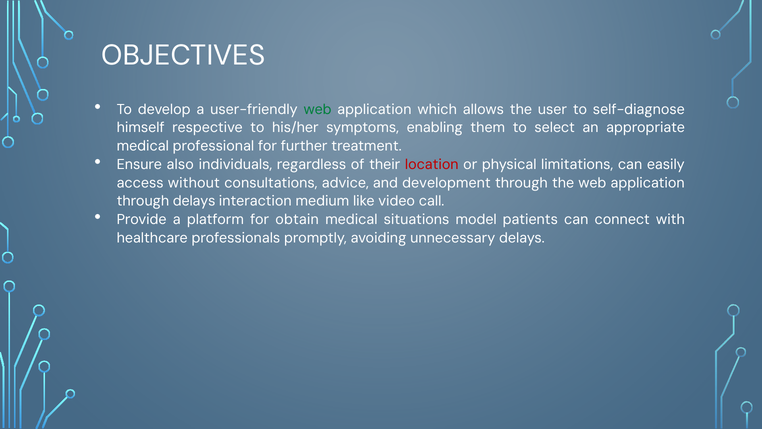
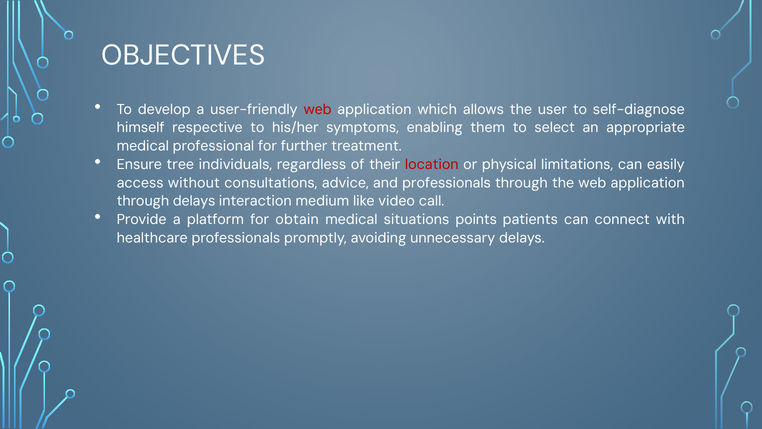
web at (318, 109) colour: green -> red
also: also -> tree
and development: development -> professionals
model: model -> points
